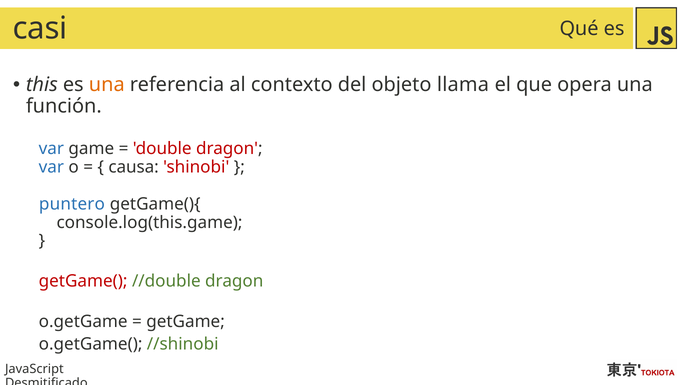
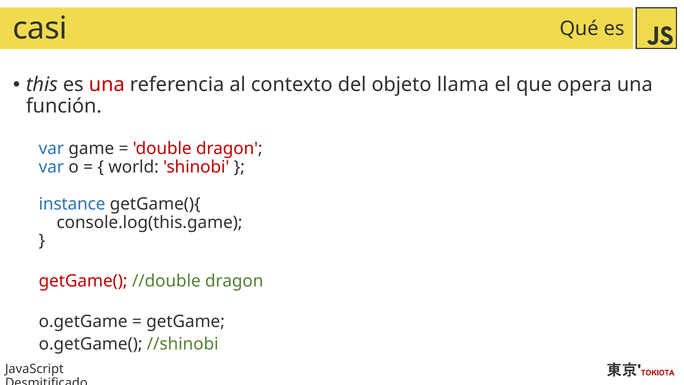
una at (107, 85) colour: orange -> red
causa: causa -> world
puntero: puntero -> instance
